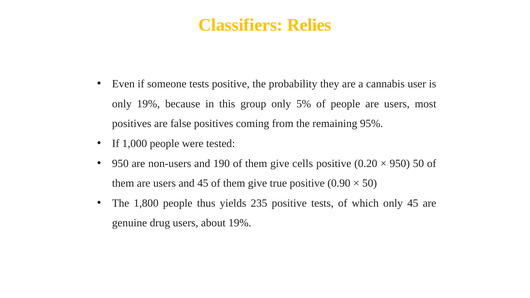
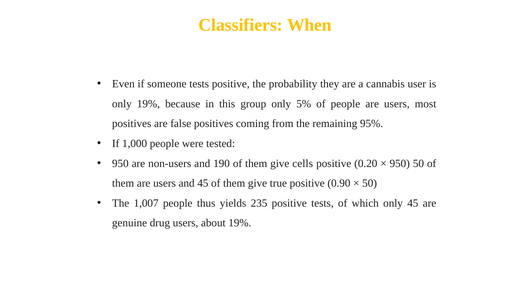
Relies: Relies -> When
1,800: 1,800 -> 1,007
